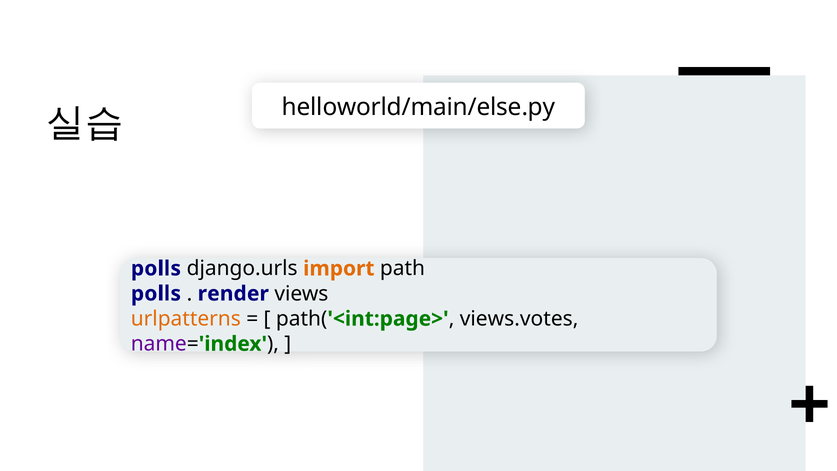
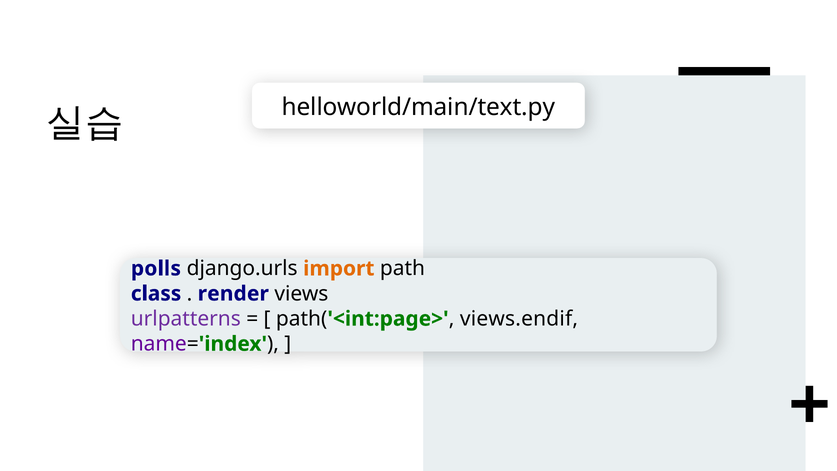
helloworld/main/else.py: helloworld/main/else.py -> helloworld/main/text.py
polls at (156, 294): polls -> class
urlpatterns colour: orange -> purple
views.votes: views.votes -> views.endif
